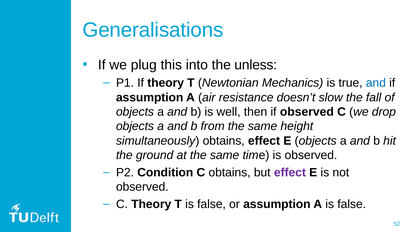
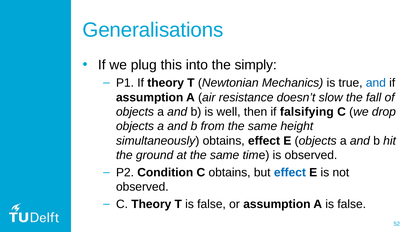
unless: unless -> simply
if observed: observed -> falsifying
effect at (290, 172) colour: purple -> blue
